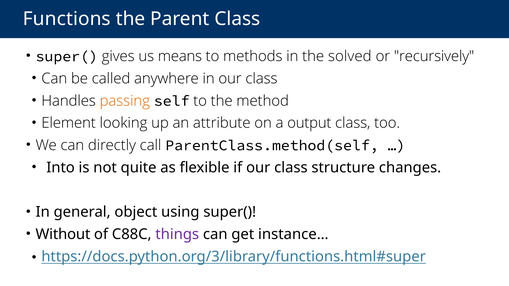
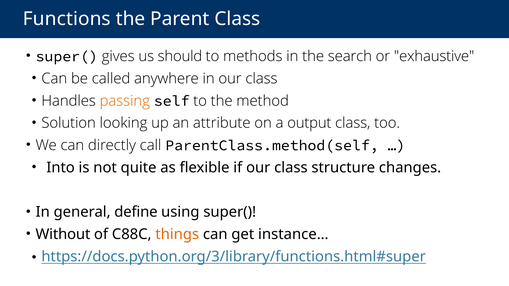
means: means -> should
solved: solved -> search
recursively: recursively -> exhaustive
Element: Element -> Solution
object: object -> define
things colour: purple -> orange
